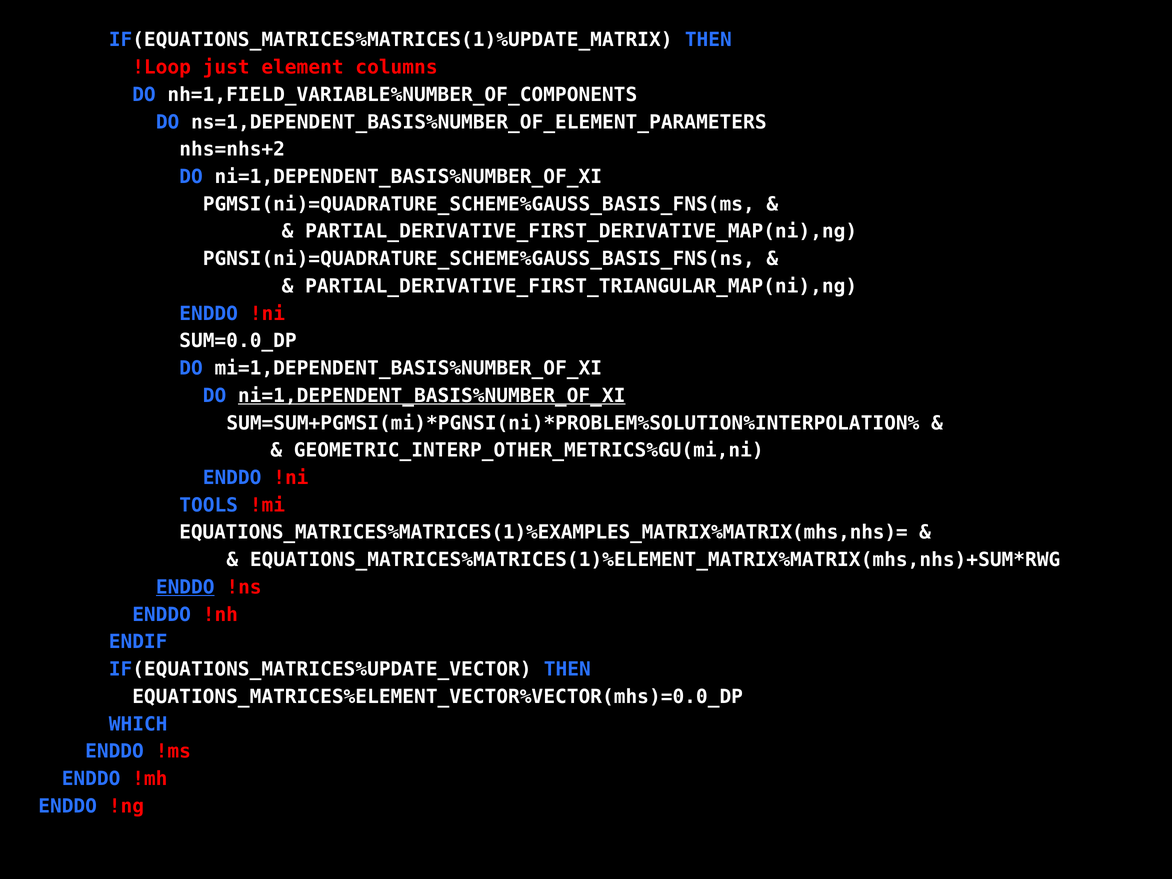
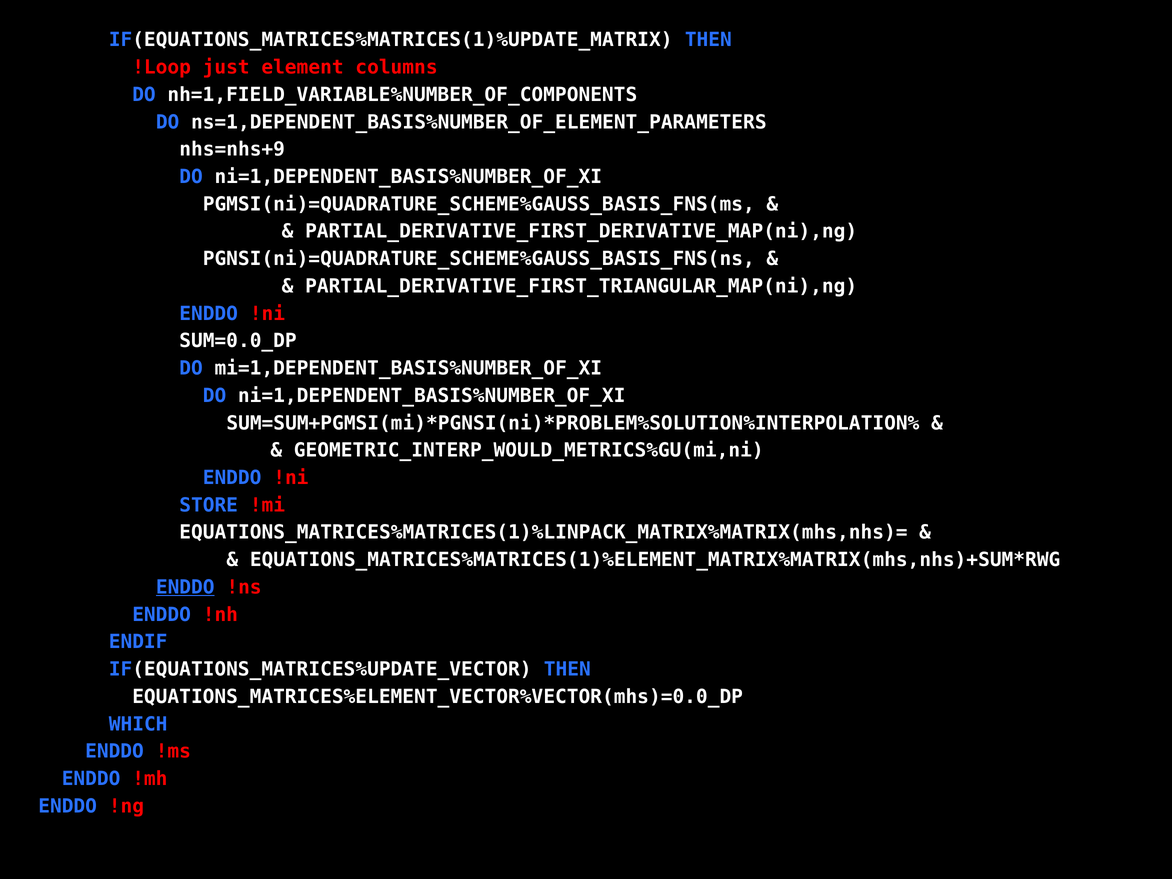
nhs=nhs+2: nhs=nhs+2 -> nhs=nhs+9
ni=1,DEPENDENT_BASIS%NUMBER_OF_XI at (432, 396) underline: present -> none
GEOMETRIC_INTERP_OTHER_METRICS%GU(mi,ni: GEOMETRIC_INTERP_OTHER_METRICS%GU(mi,ni -> GEOMETRIC_INTERP_WOULD_METRICS%GU(mi,ni
TOOLS: TOOLS -> STORE
EQUATIONS_MATRICES%MATRICES(1)%EXAMPLES_MATRIX%MATRIX(mhs,nhs)=: EQUATIONS_MATRICES%MATRICES(1)%EXAMPLES_MATRIX%MATRIX(mhs,nhs)= -> EQUATIONS_MATRICES%MATRICES(1)%LINPACK_MATRIX%MATRIX(mhs,nhs)=
